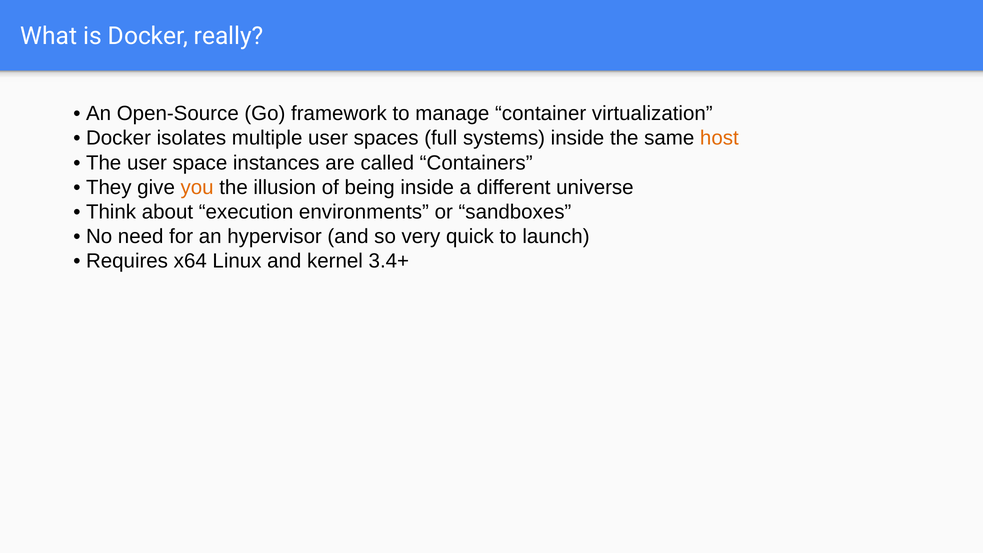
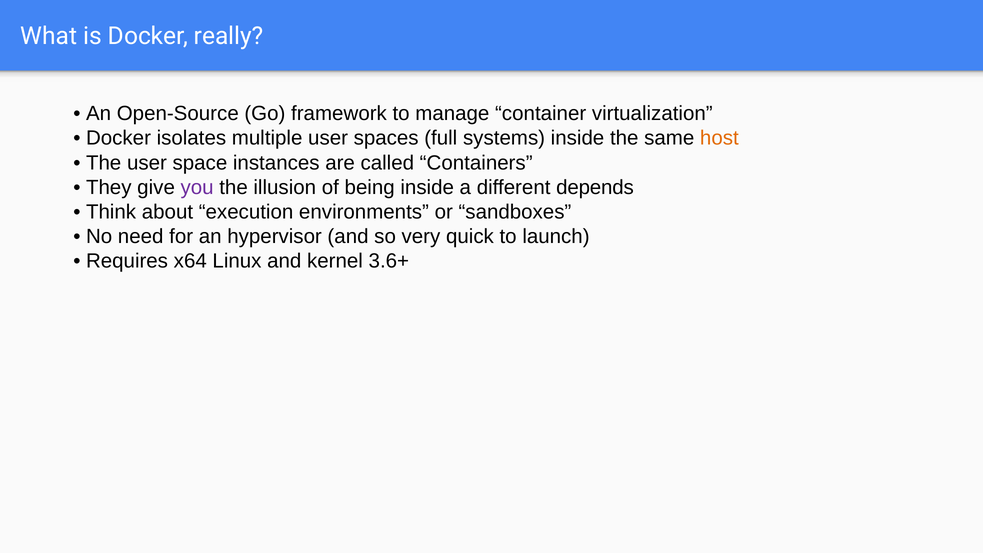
you colour: orange -> purple
universe: universe -> depends
3.4+: 3.4+ -> 3.6+
